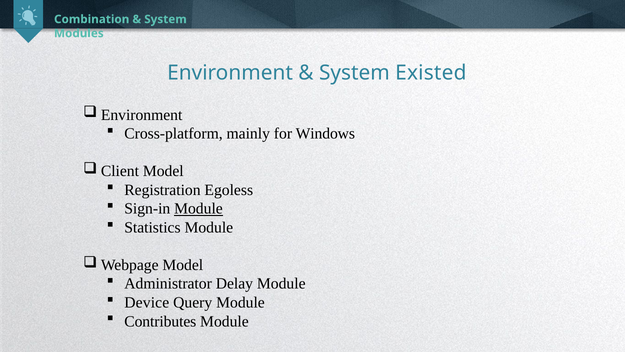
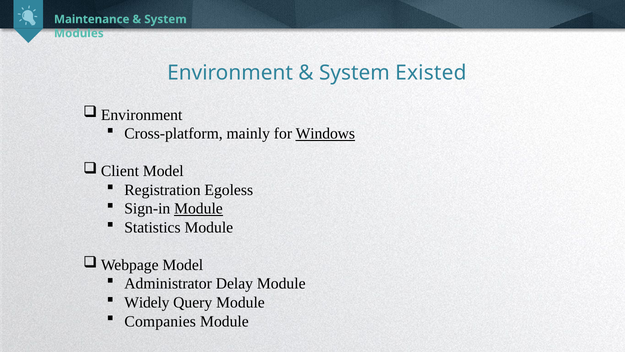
Combination: Combination -> Maintenance
Windows underline: none -> present
Device: Device -> Widely
Contributes: Contributes -> Companies
